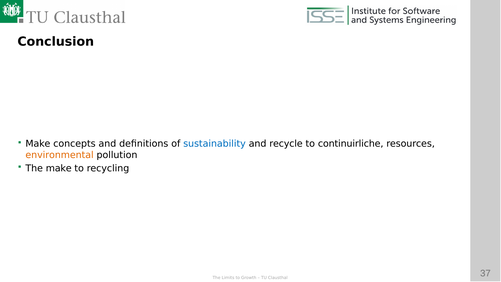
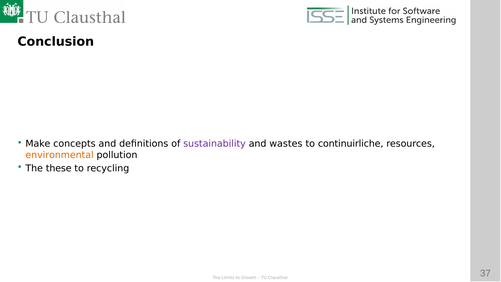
sustainability colour: blue -> purple
recycle: recycle -> wastes
The make: make -> these
